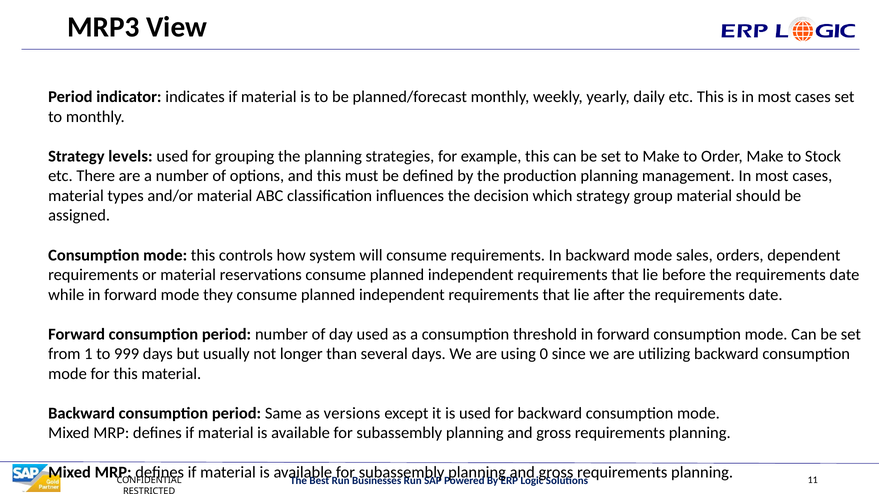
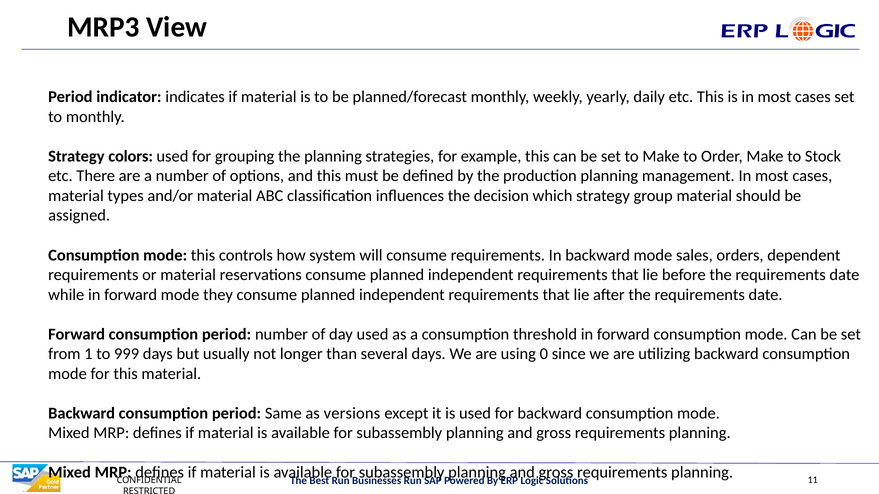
levels: levels -> colors
